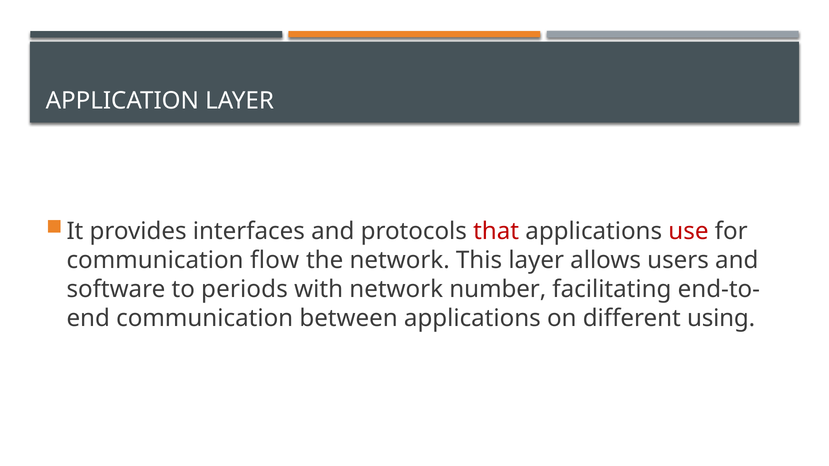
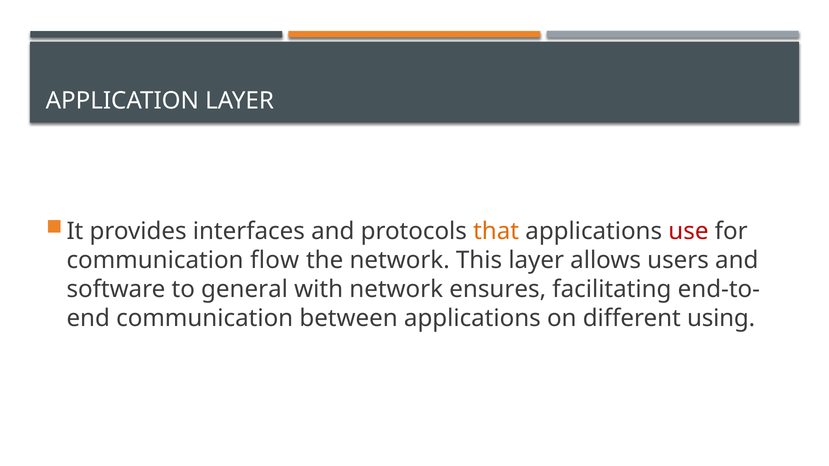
that colour: red -> orange
periods: periods -> general
number: number -> ensures
